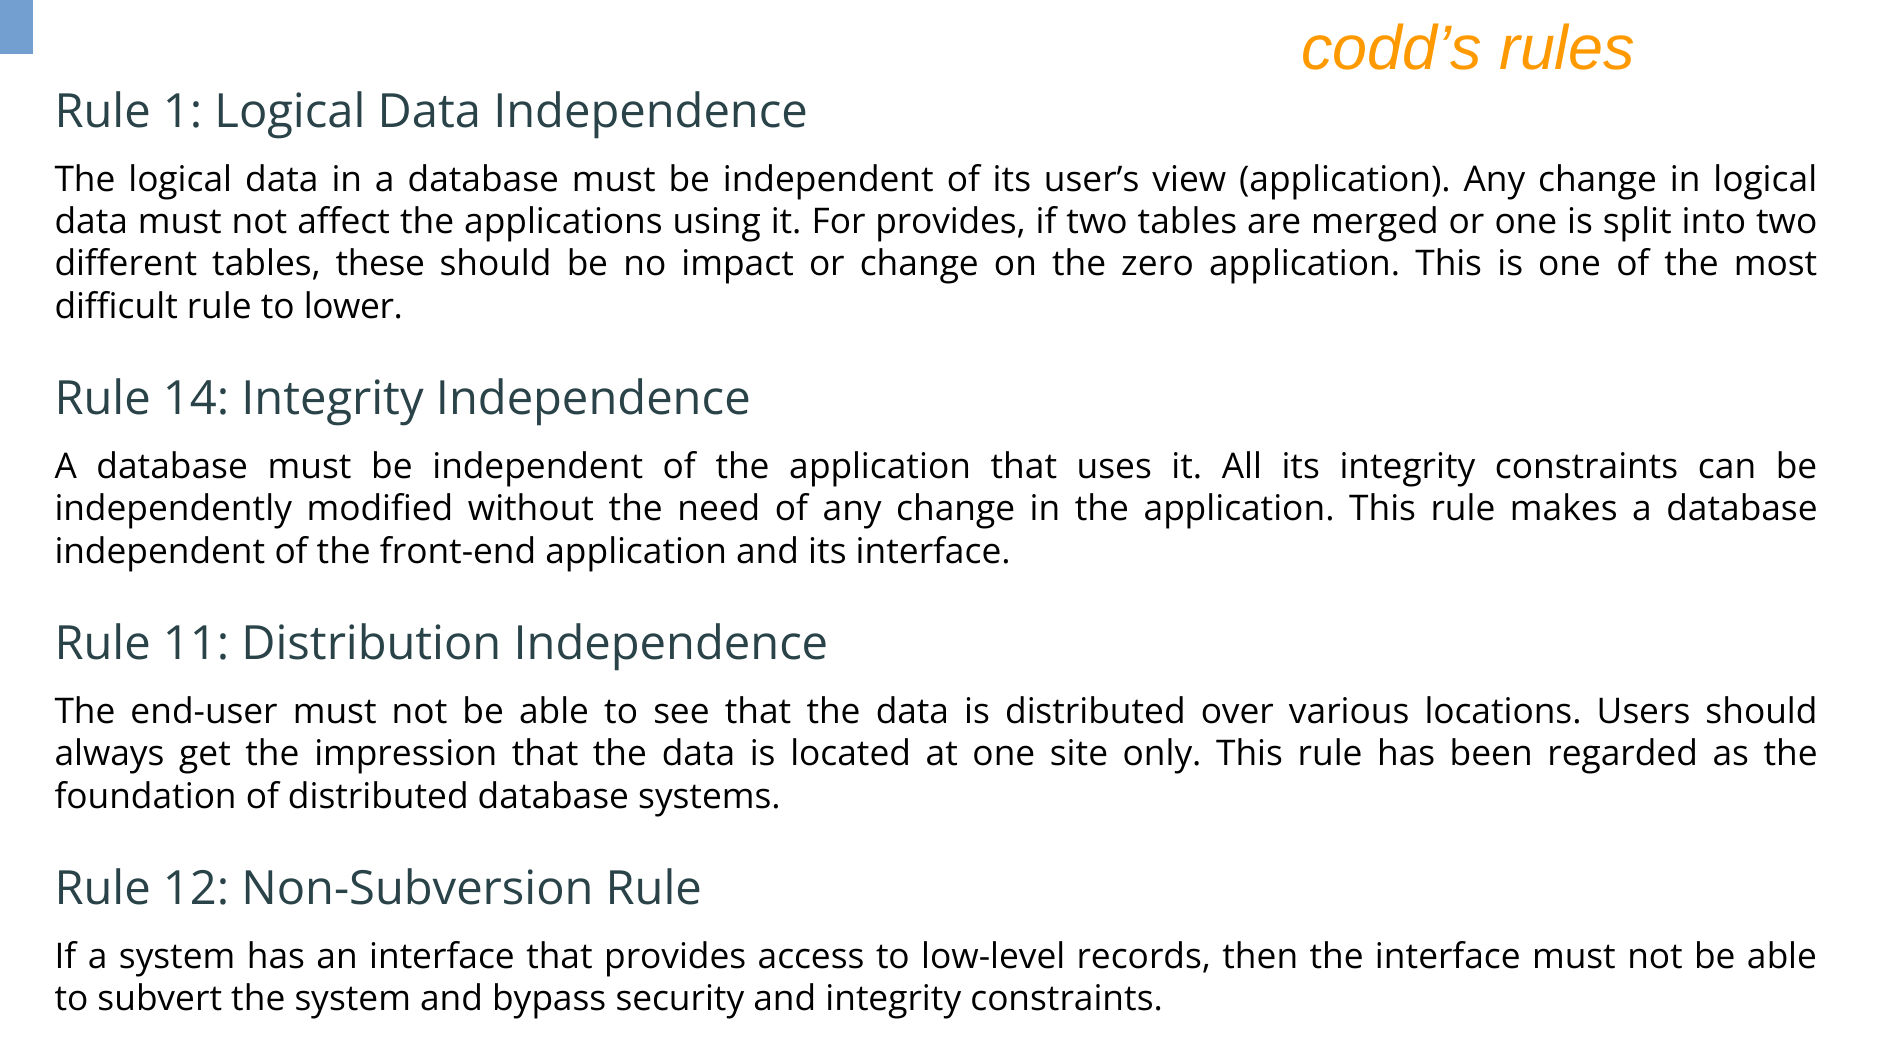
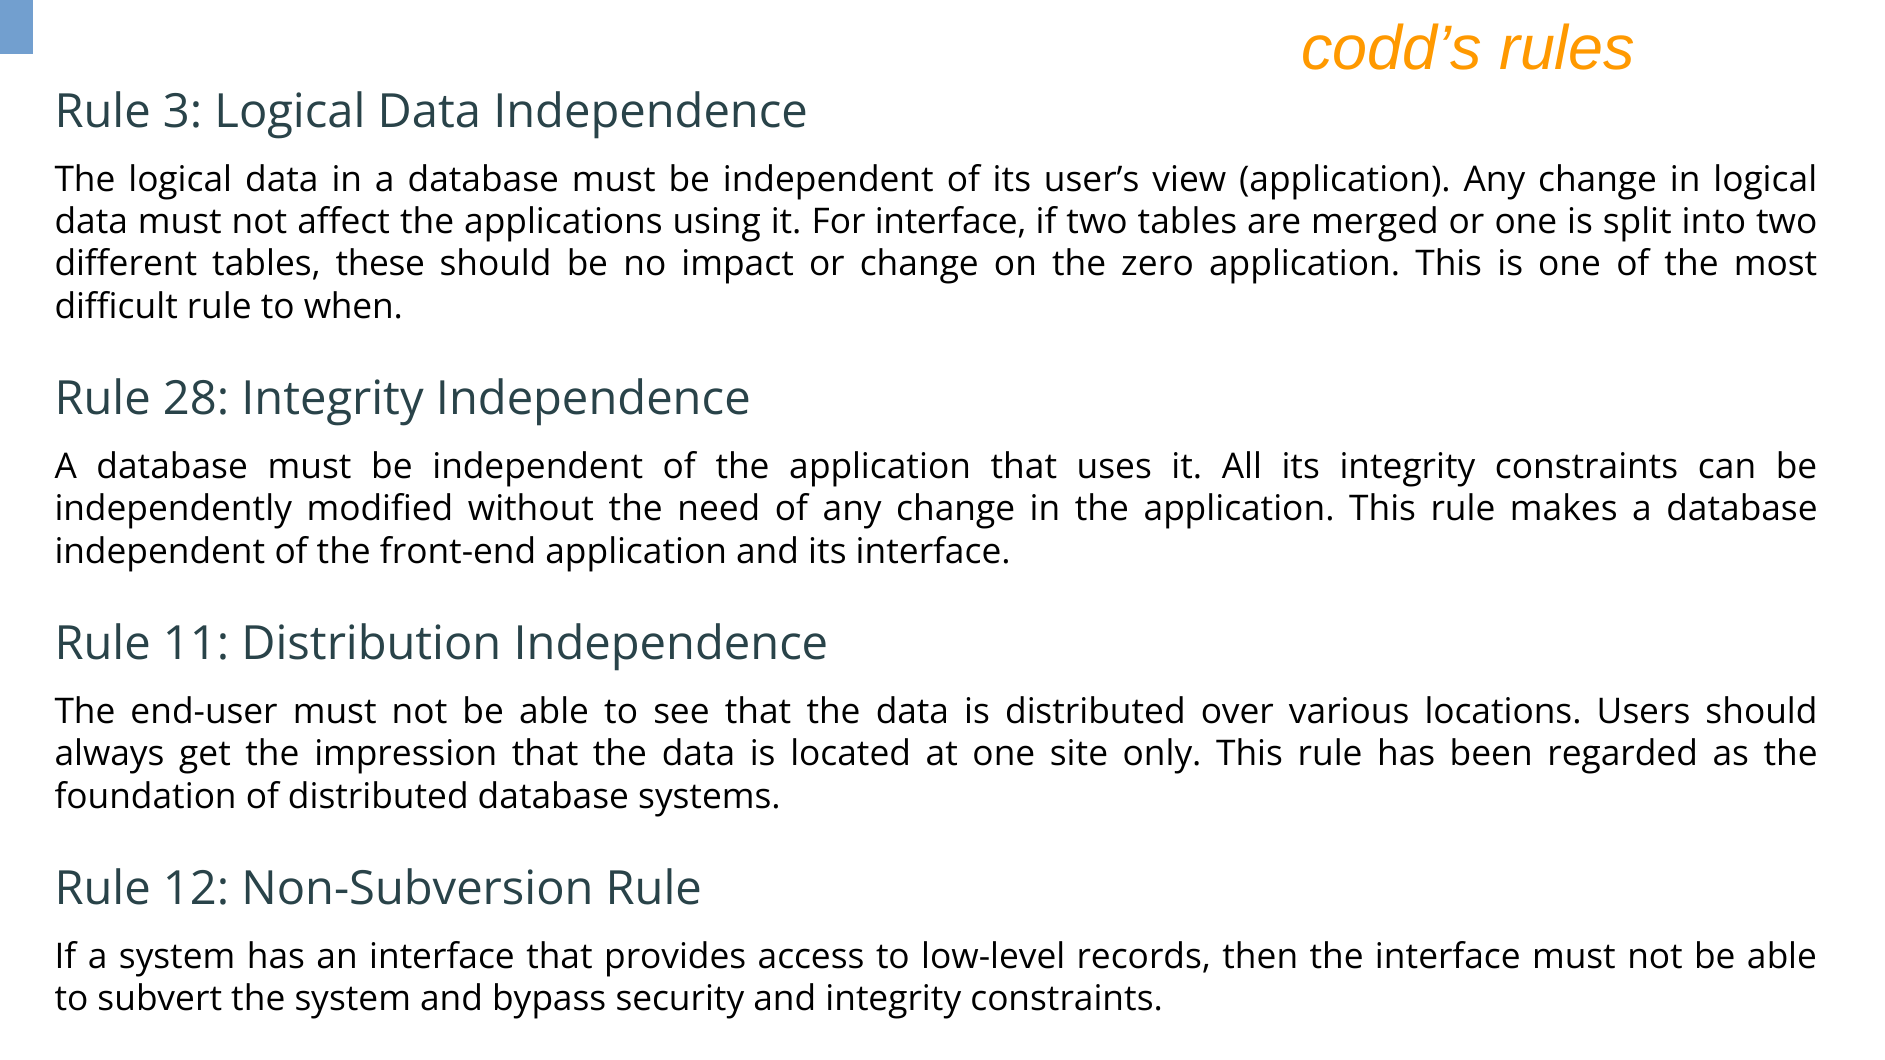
1: 1 -> 3
For provides: provides -> interface
lower: lower -> when
14: 14 -> 28
